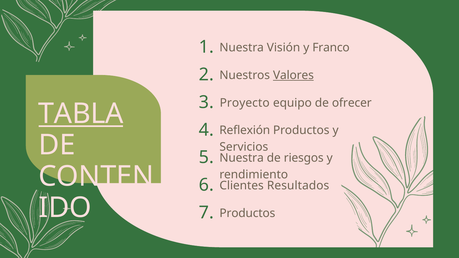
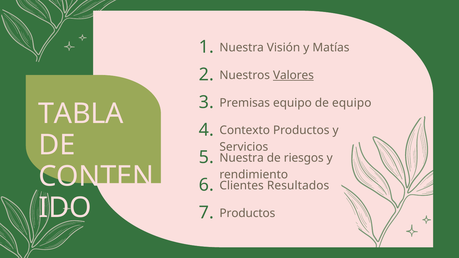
Franco: Franco -> Matías
Proyecto: Proyecto -> Premisas
de ofrecer: ofrecer -> equipo
TABLA underline: present -> none
Reflexión: Reflexión -> Contexto
